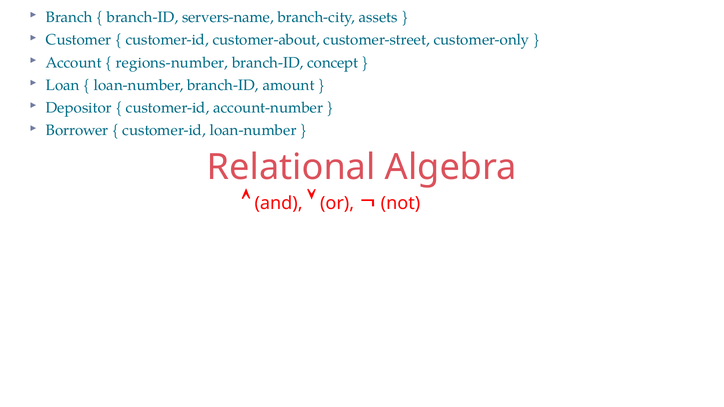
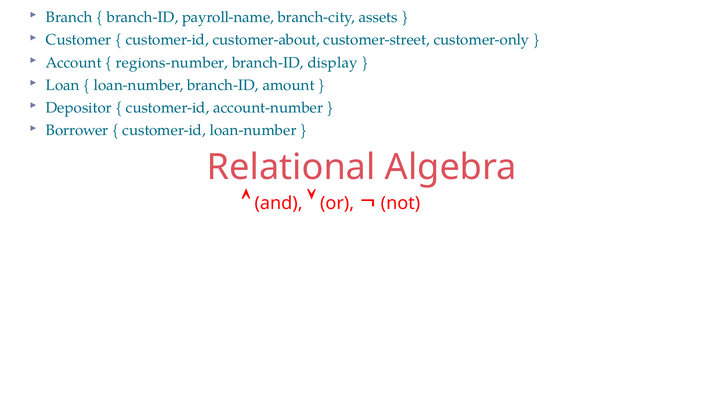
servers-name: servers-name -> payroll-name
concept: concept -> display
